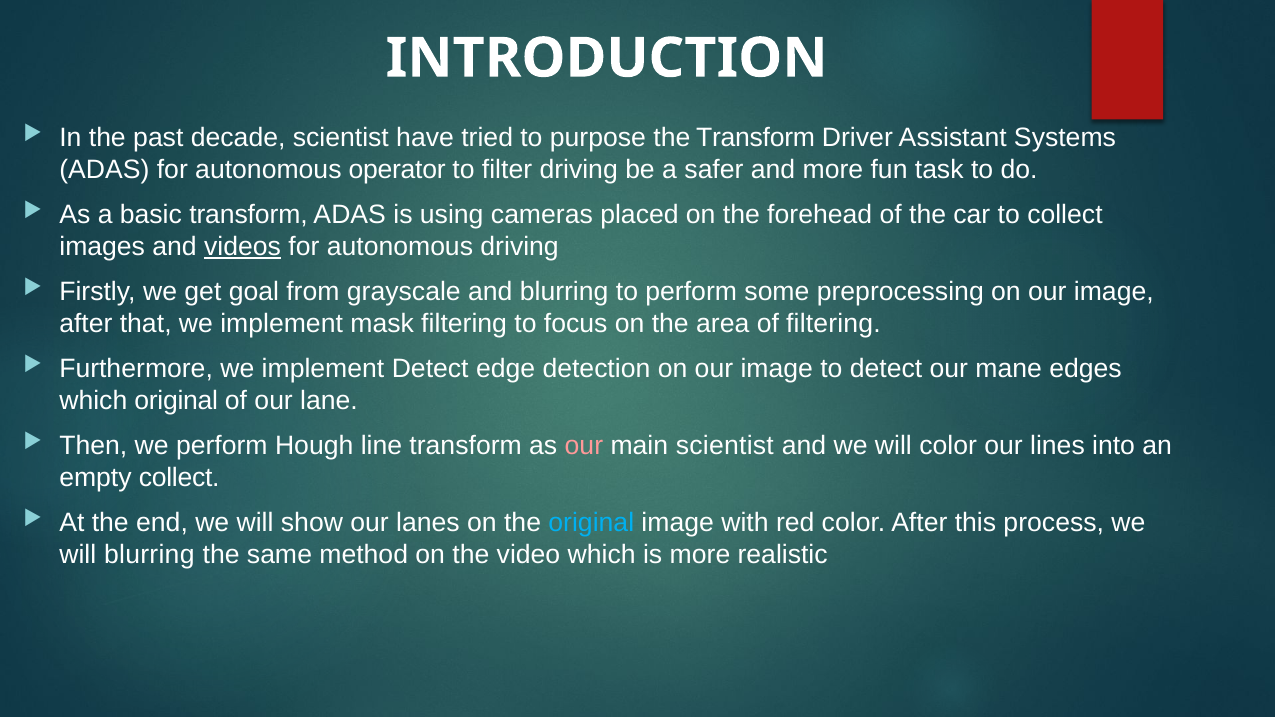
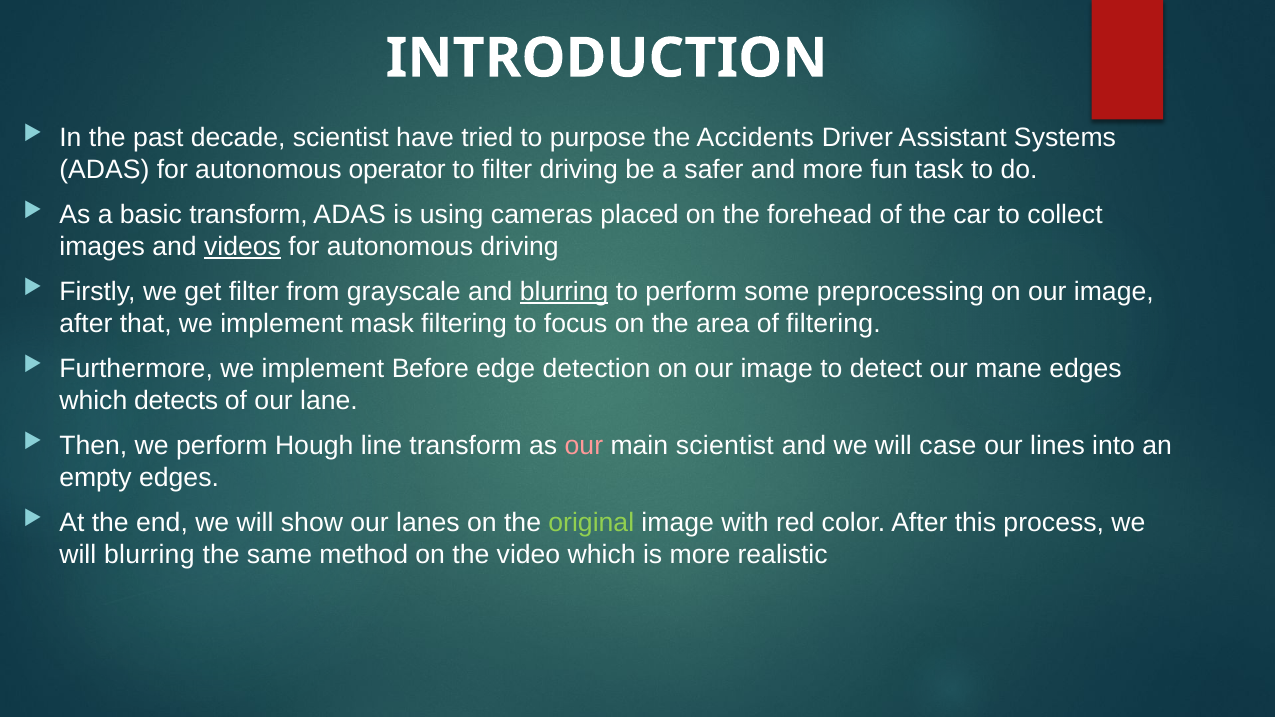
the Transform: Transform -> Accidents
get goal: goal -> filter
blurring at (564, 292) underline: none -> present
implement Detect: Detect -> Before
which original: original -> detects
will color: color -> case
empty collect: collect -> edges
original at (591, 523) colour: light blue -> light green
